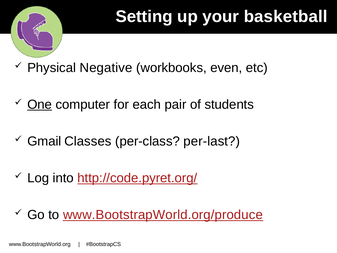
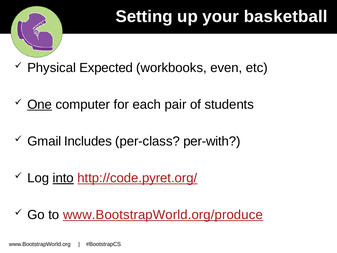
Negative: Negative -> Expected
Classes: Classes -> Includes
per-last: per-last -> per-with
into underline: none -> present
